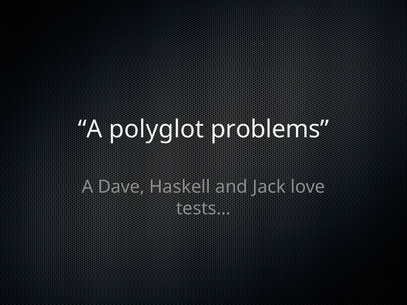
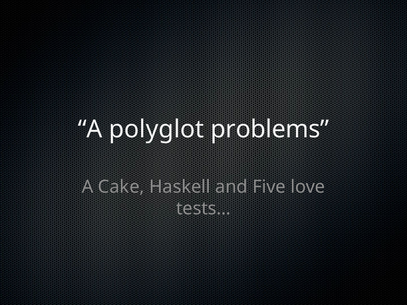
Dave: Dave -> Cake
Jack: Jack -> Five
